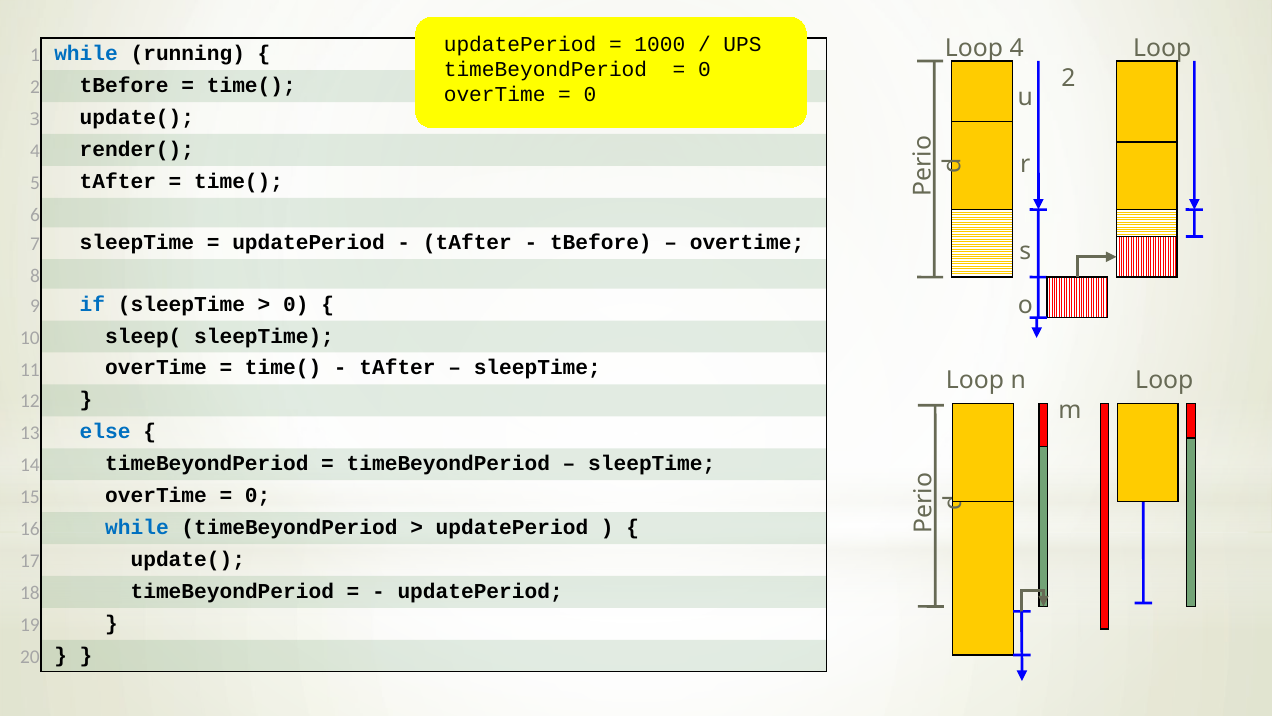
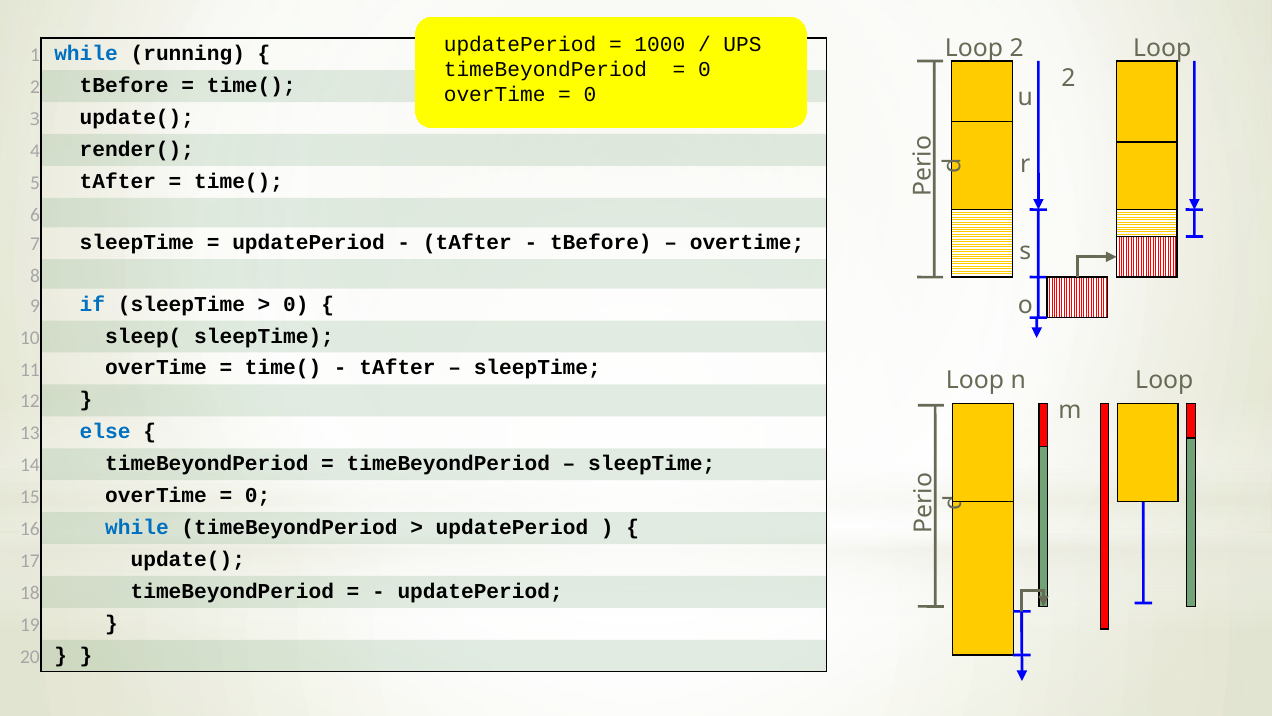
4 at (1017, 48): 4 -> 2
